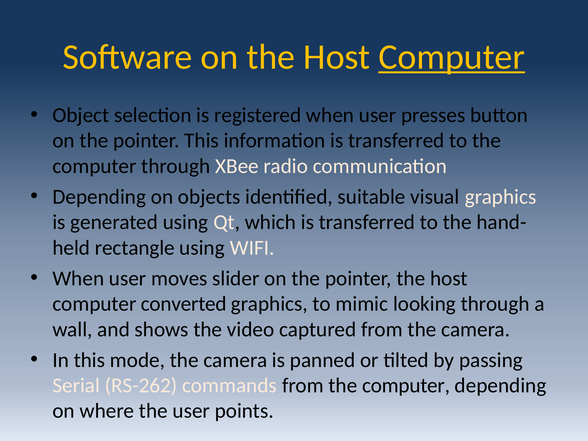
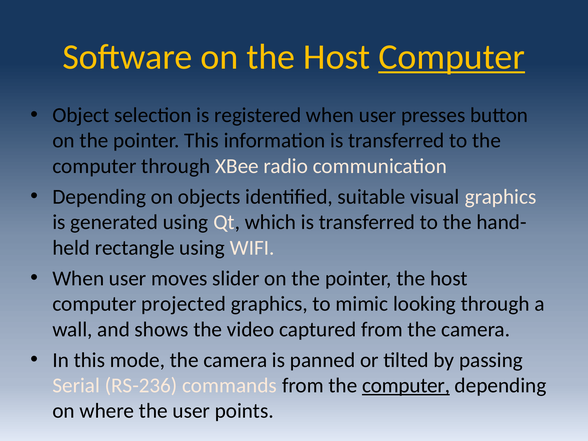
converted: converted -> projected
RS-262: RS-262 -> RS-236
computer at (406, 385) underline: none -> present
